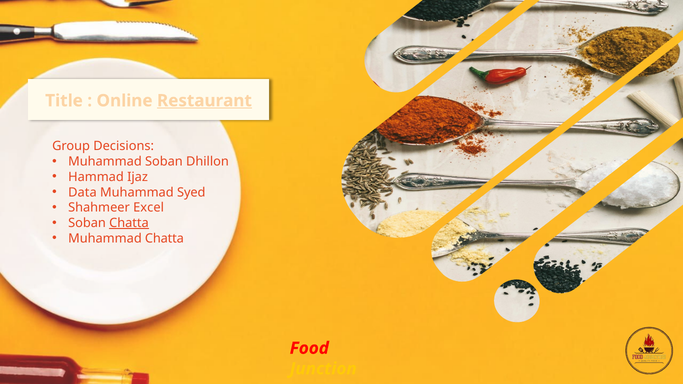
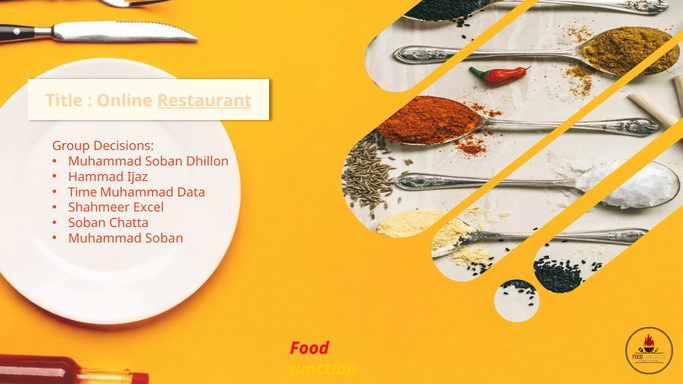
Data: Data -> Time
Syed: Syed -> Data
Chatta at (129, 223) underline: present -> none
Chatta at (164, 238): Chatta -> Soban
